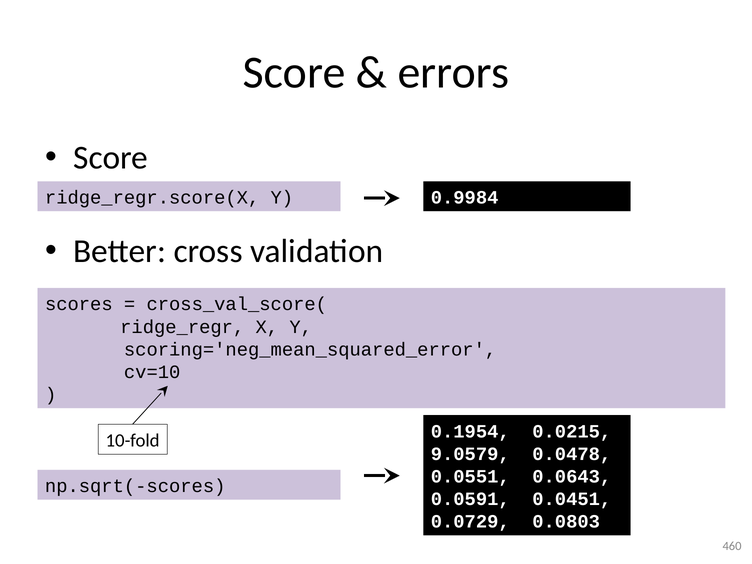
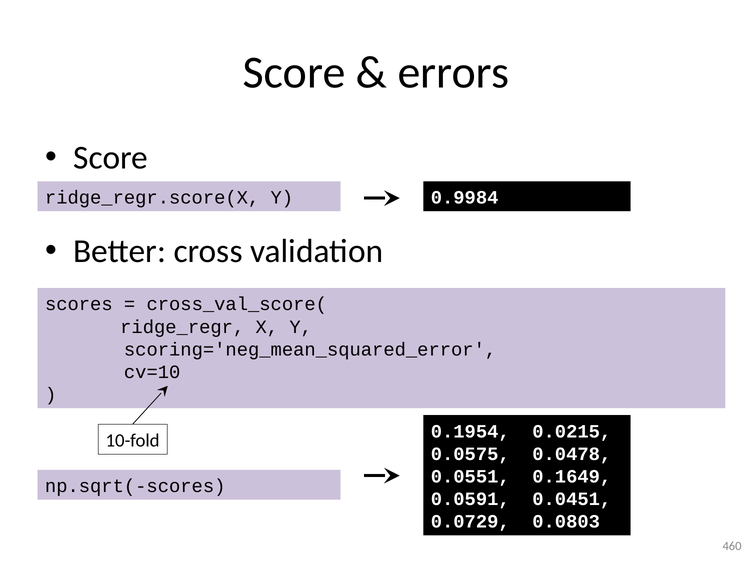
9.0579: 9.0579 -> 0.0575
0.0643: 0.0643 -> 0.1649
